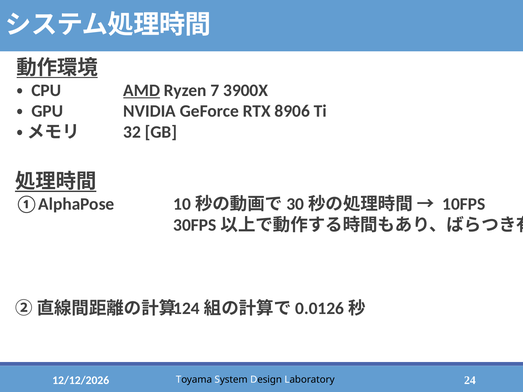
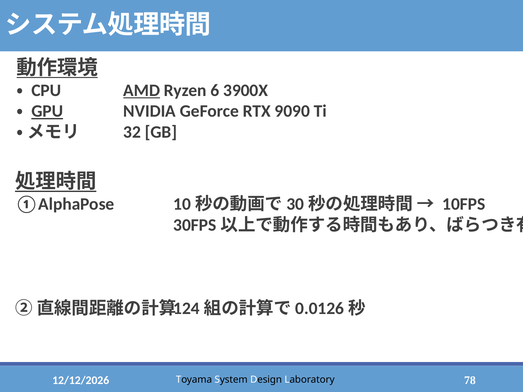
7: 7 -> 6
8906: 8906 -> 9090
GPU underline: none -> present
24: 24 -> 78
